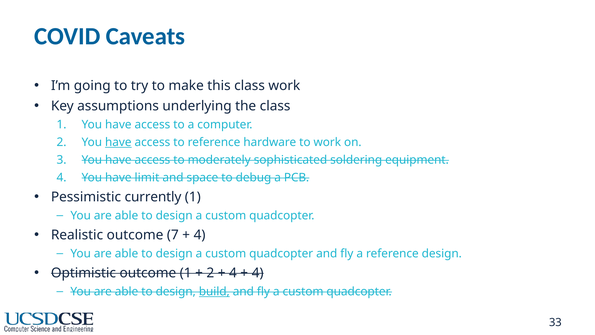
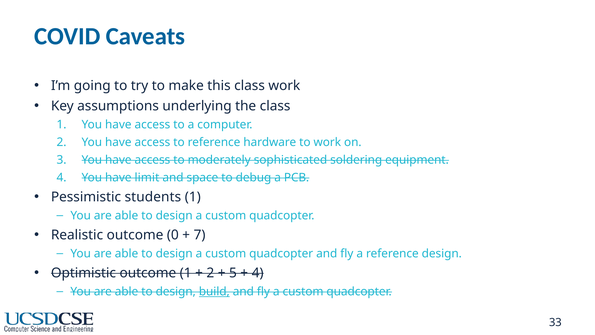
have at (118, 142) underline: present -> none
currently: currently -> students
7: 7 -> 0
4 at (200, 235): 4 -> 7
4 at (233, 273): 4 -> 5
